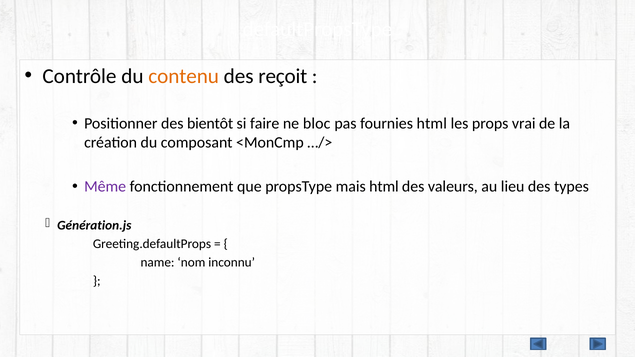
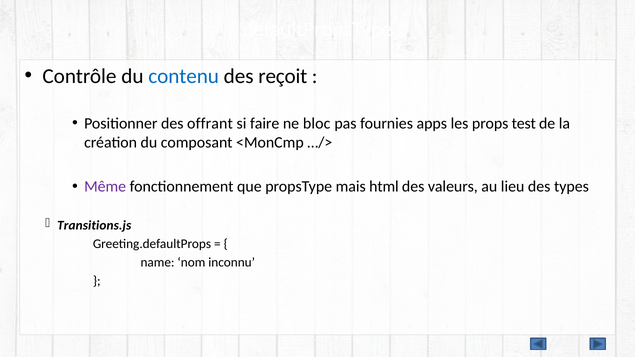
contenu colour: orange -> blue
bientôt: bientôt -> offrant
fournies html: html -> apps
vrai: vrai -> test
Génération.js: Génération.js -> Transitions.js
